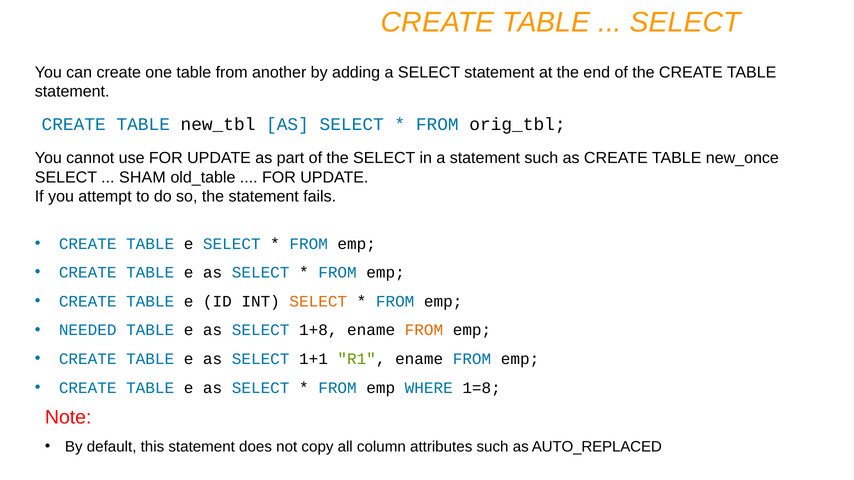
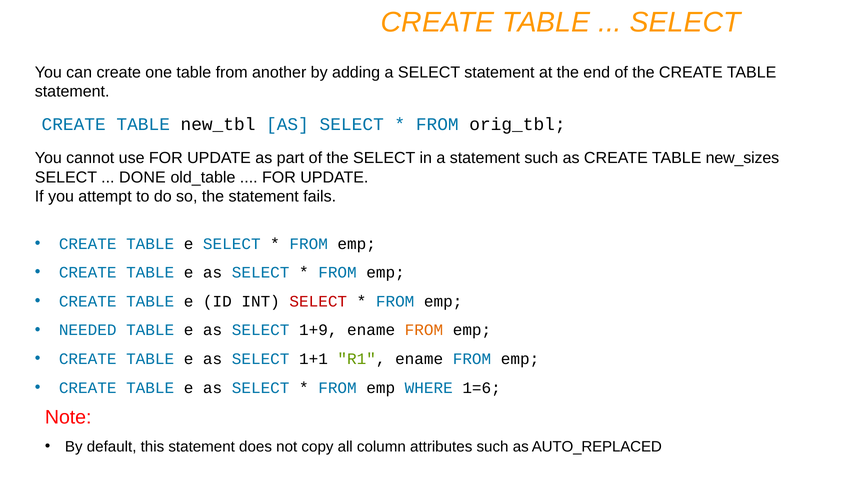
new_once: new_once -> new_sizes
SHAM: SHAM -> DONE
SELECT at (318, 302) colour: orange -> red
1+8: 1+8 -> 1+9
1=8: 1=8 -> 1=6
